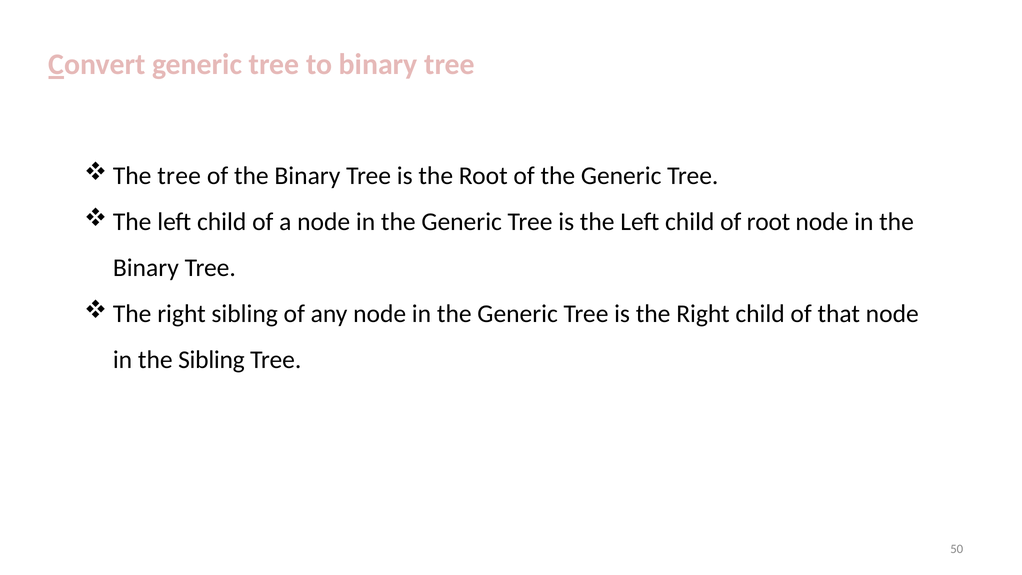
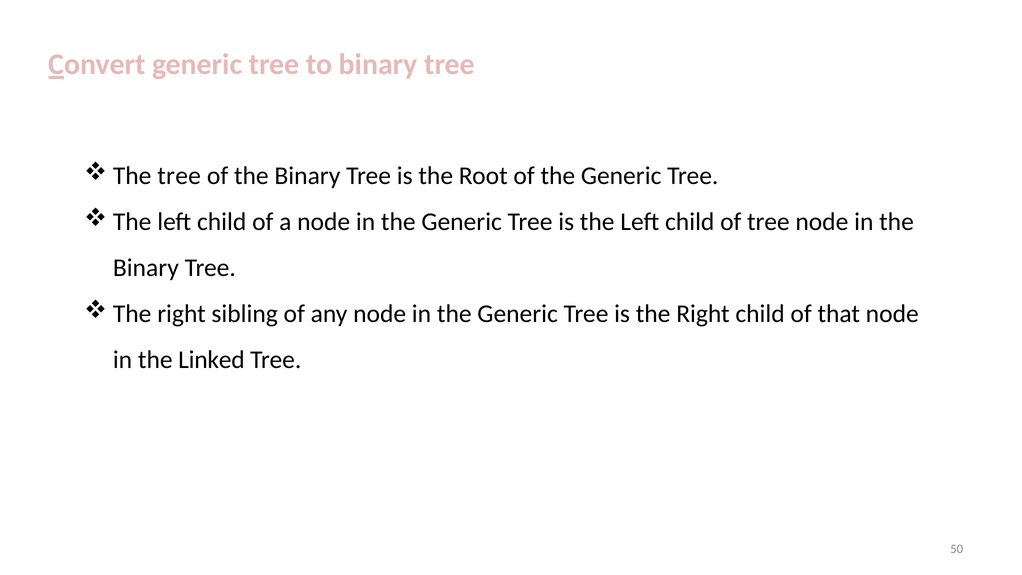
of root: root -> tree
the Sibling: Sibling -> Linked
